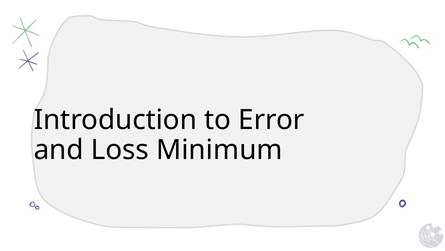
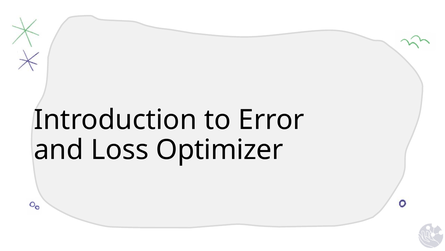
Minimum: Minimum -> Optimizer
